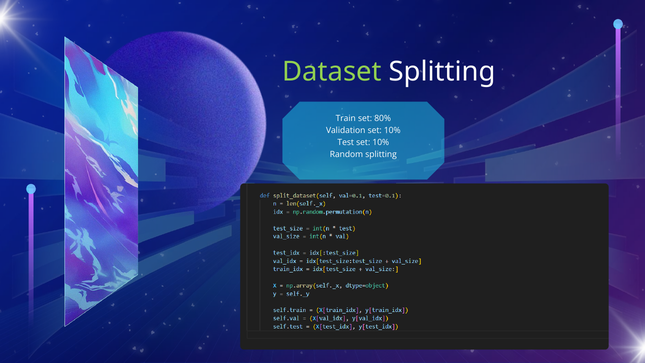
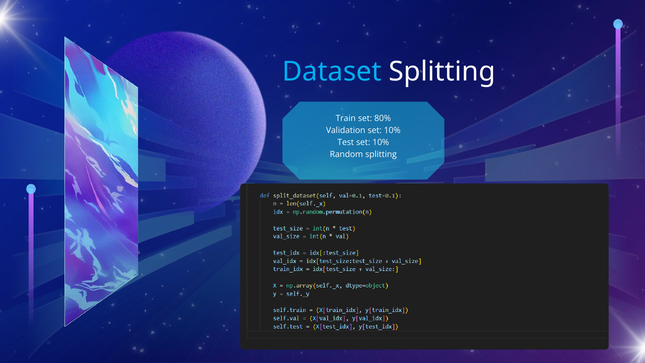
Dataset colour: light green -> light blue
